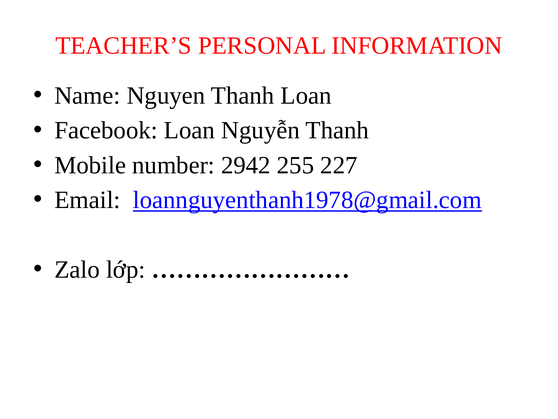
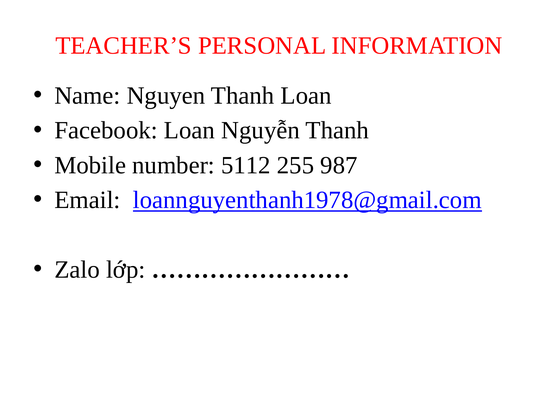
2942: 2942 -> 5112
227: 227 -> 987
